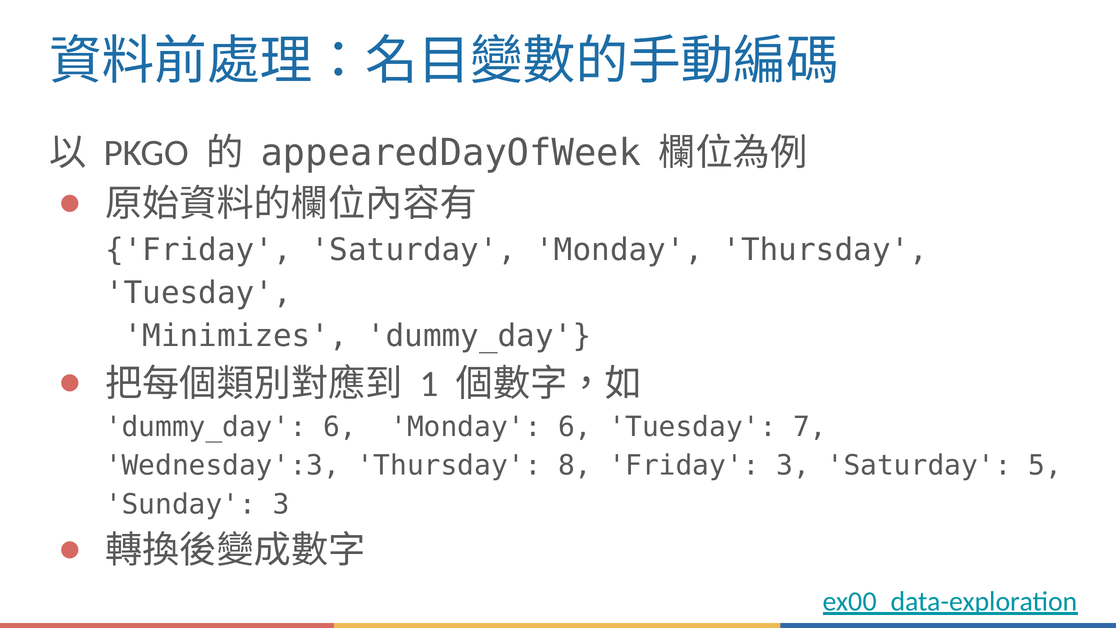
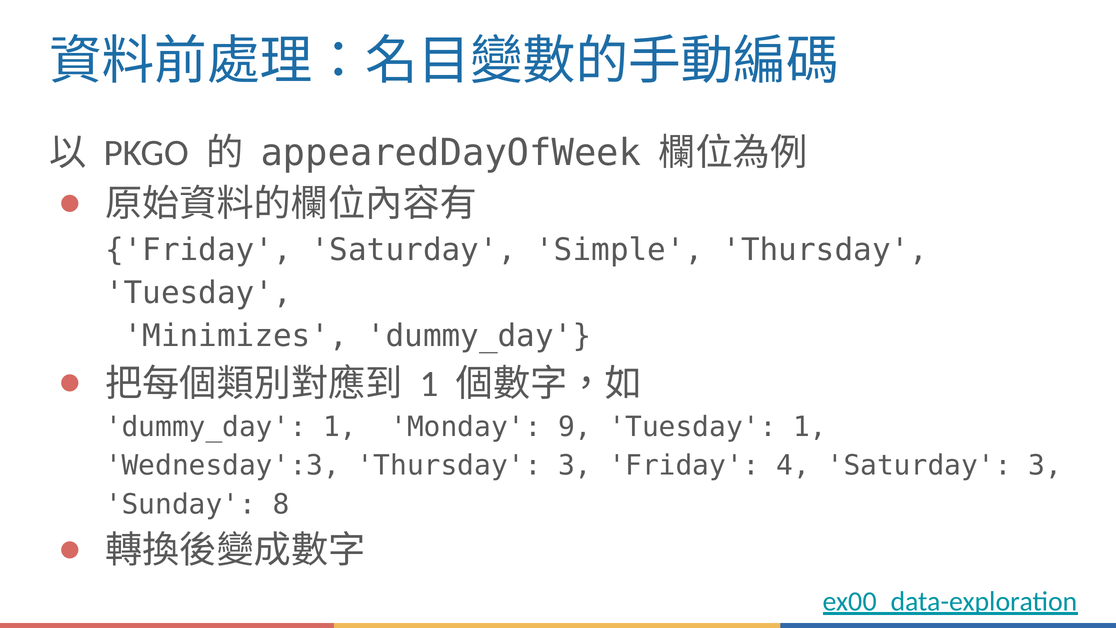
Saturday Monday: Monday -> Simple
dummy_day 6: 6 -> 1
Monday 6: 6 -> 9
Tuesday 7: 7 -> 1
Thursday 8: 8 -> 3
Friday 3: 3 -> 4
Saturday 5: 5 -> 3
Sunday 3: 3 -> 8
